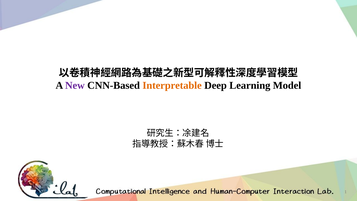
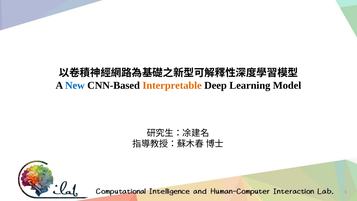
New colour: purple -> blue
